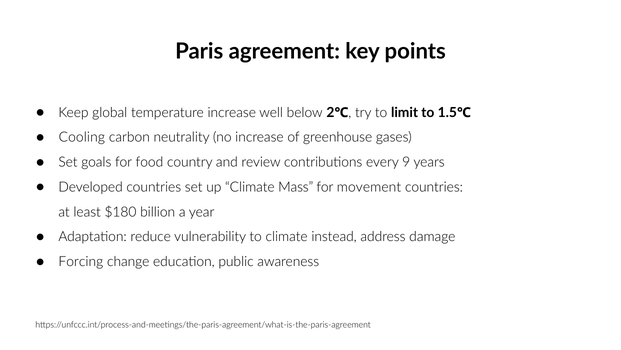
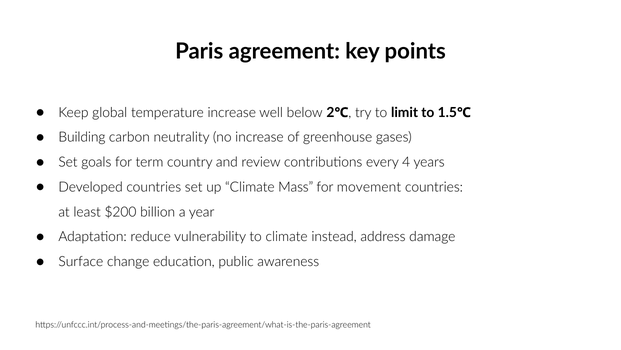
Cooling: Cooling -> Building
food: food -> term
9: 9 -> 4
$180: $180 -> $200
Forcing: Forcing -> Surface
